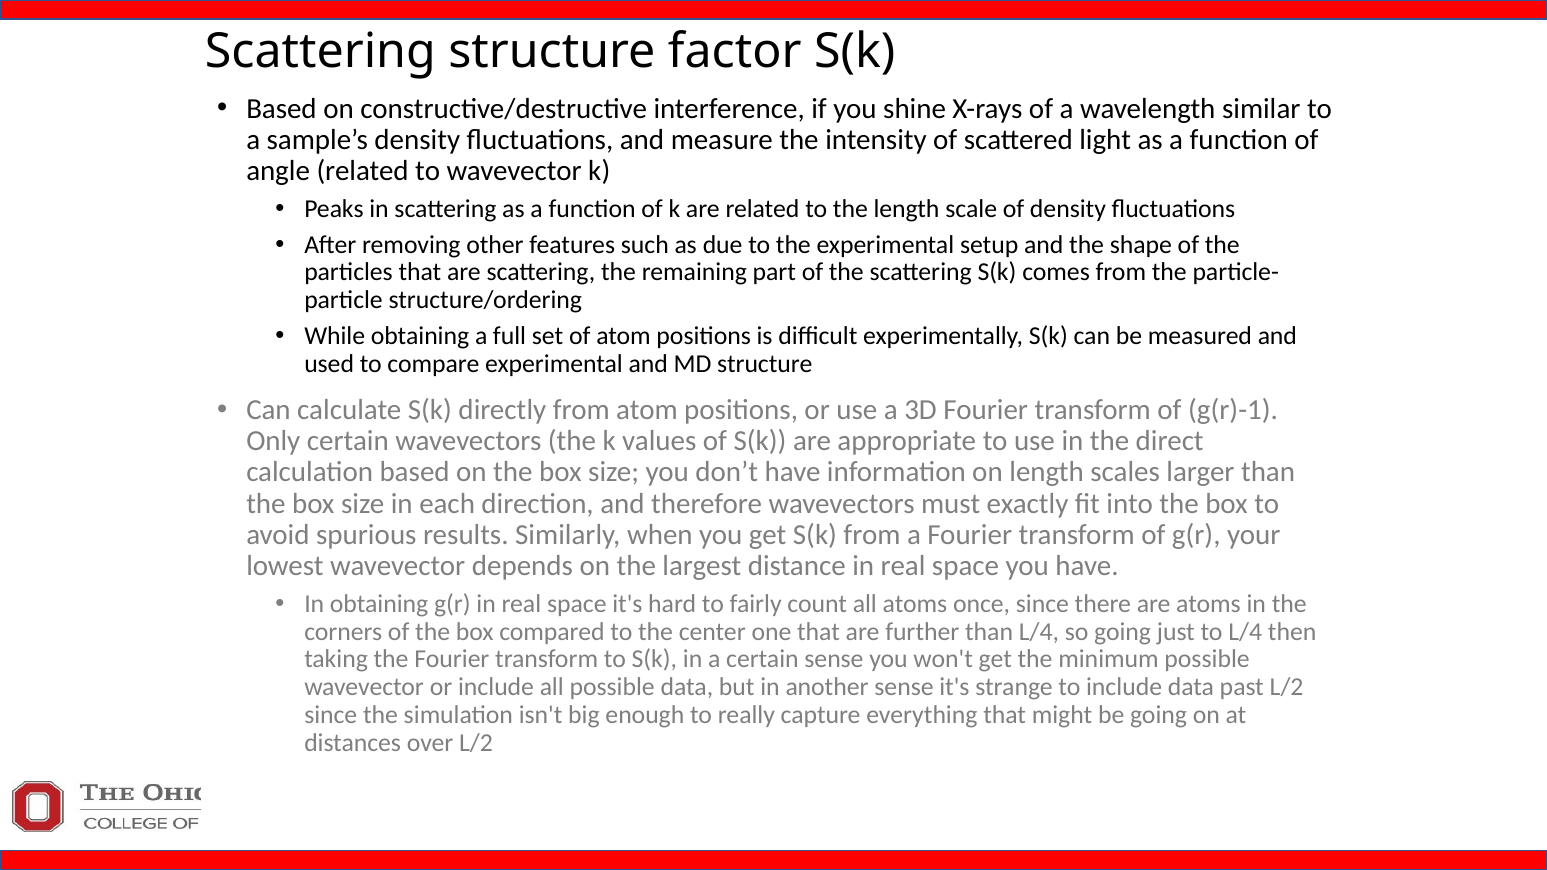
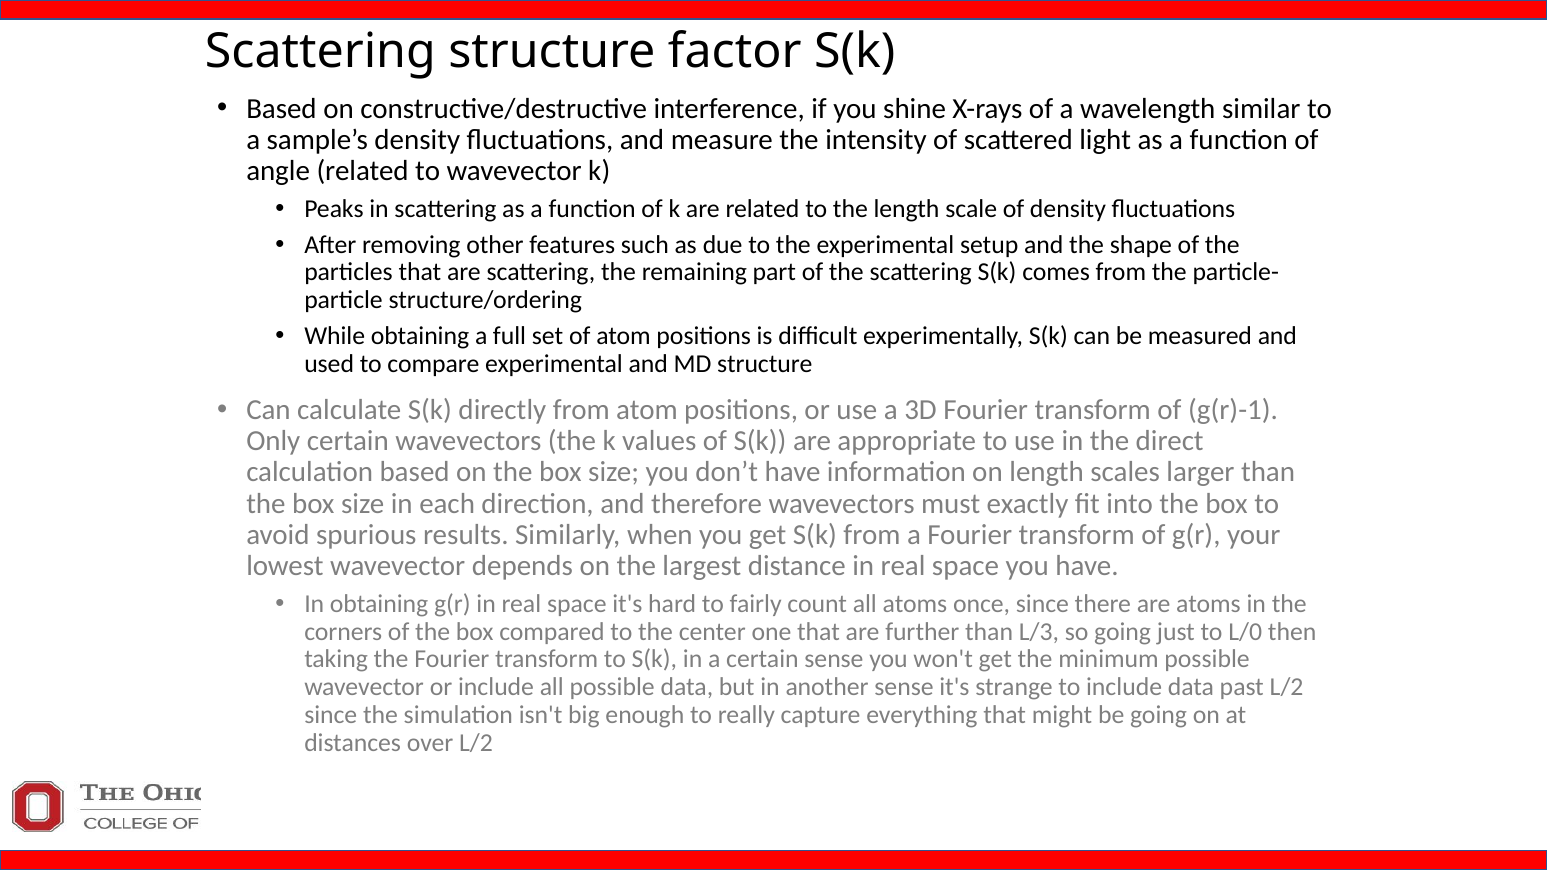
than L/4: L/4 -> L/3
to L/4: L/4 -> L/0
